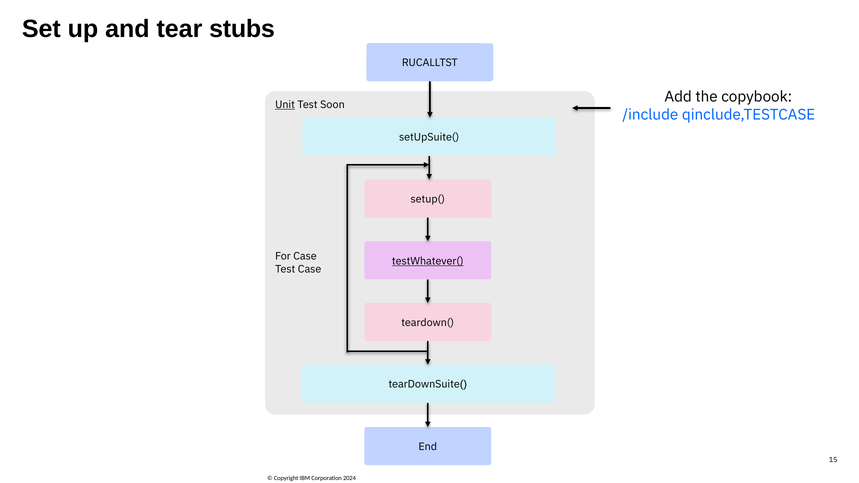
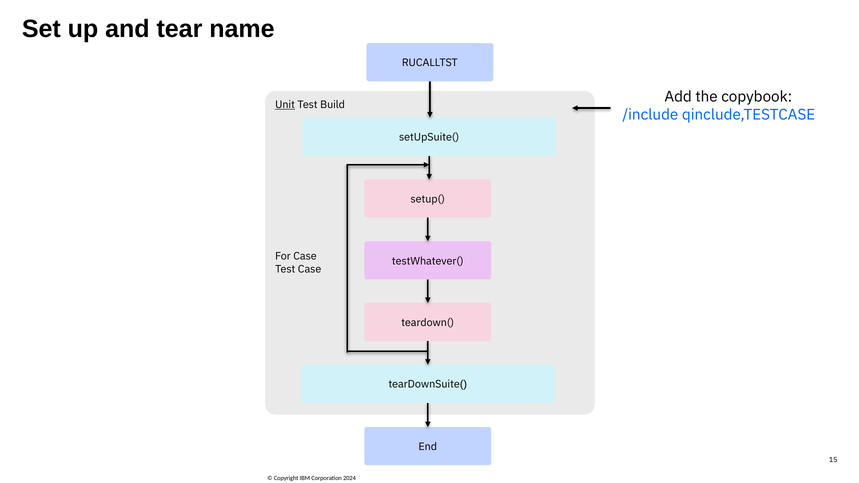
stubs: stubs -> name
Soon: Soon -> Build
testWhatever( underline: present -> none
